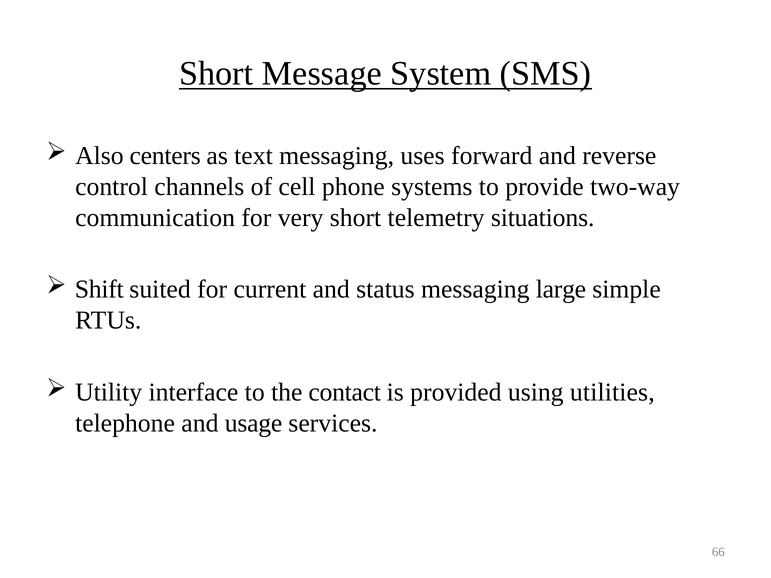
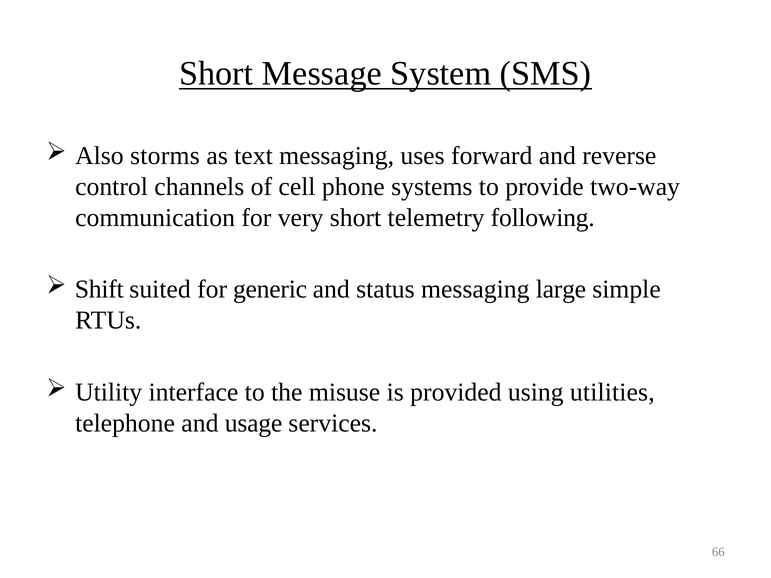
centers: centers -> storms
situations: situations -> following
current: current -> generic
contact: contact -> misuse
